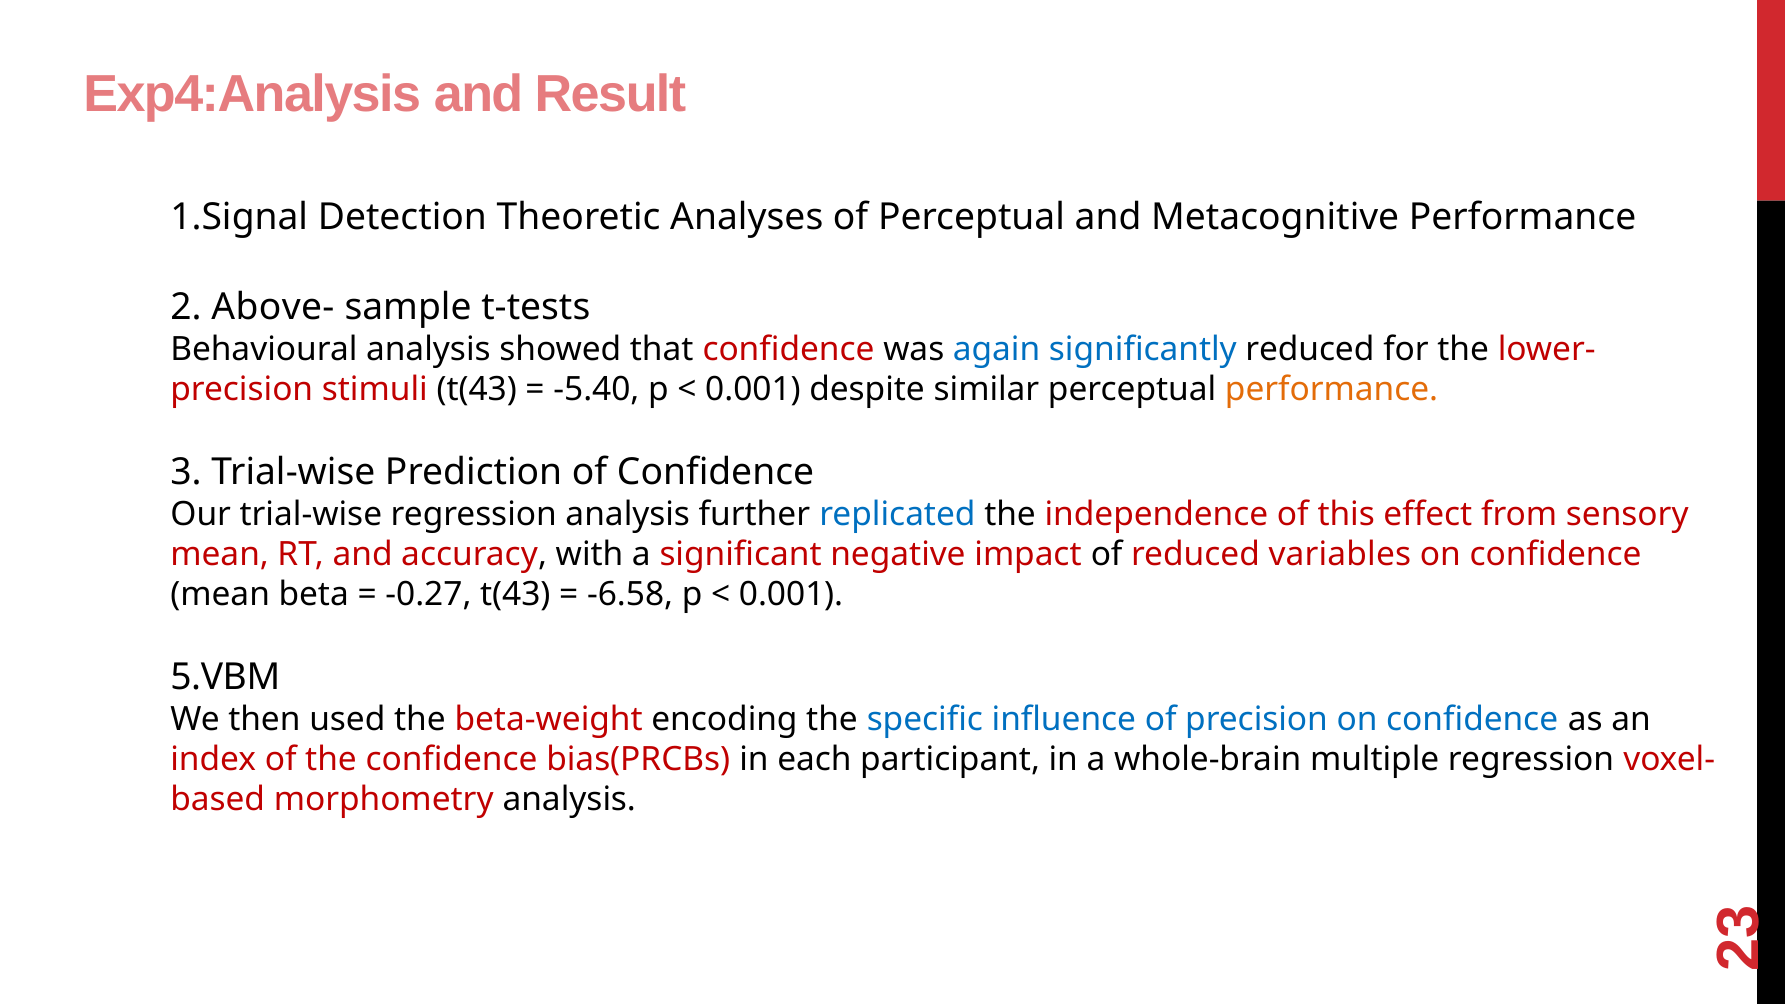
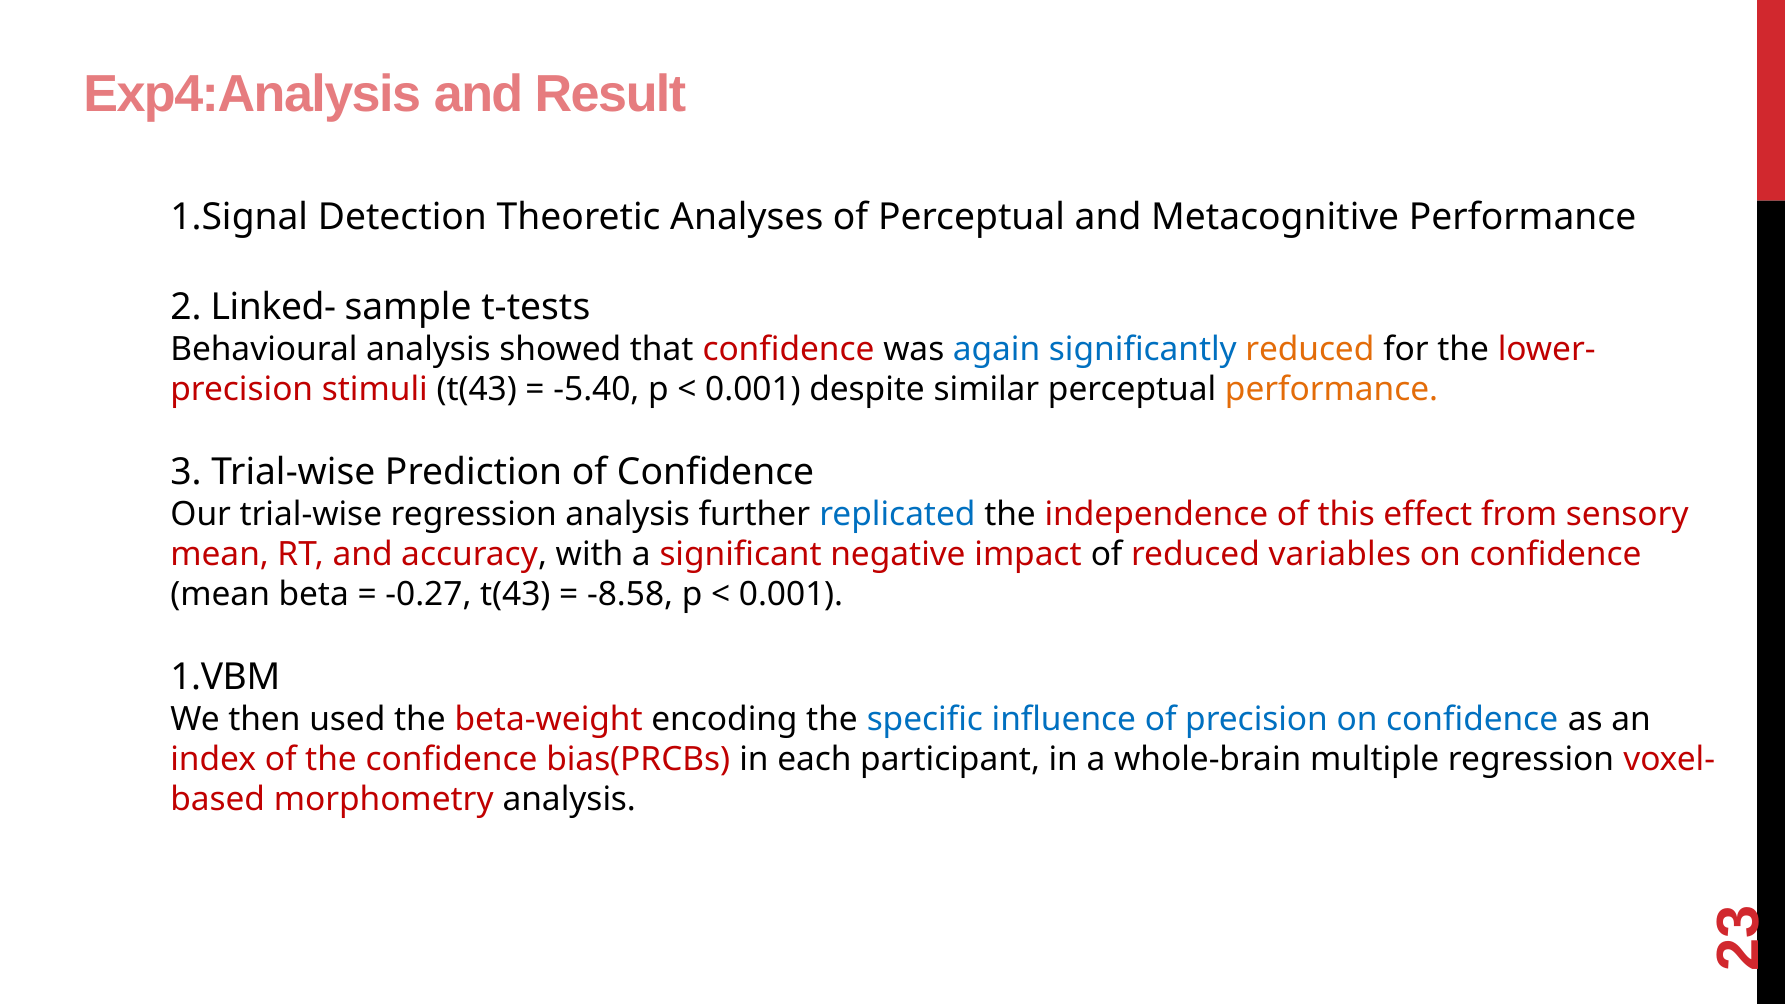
Above-: Above- -> Linked-
reduced at (1310, 349) colour: black -> orange
-6.58: -6.58 -> -8.58
5.VBM: 5.VBM -> 1.VBM
